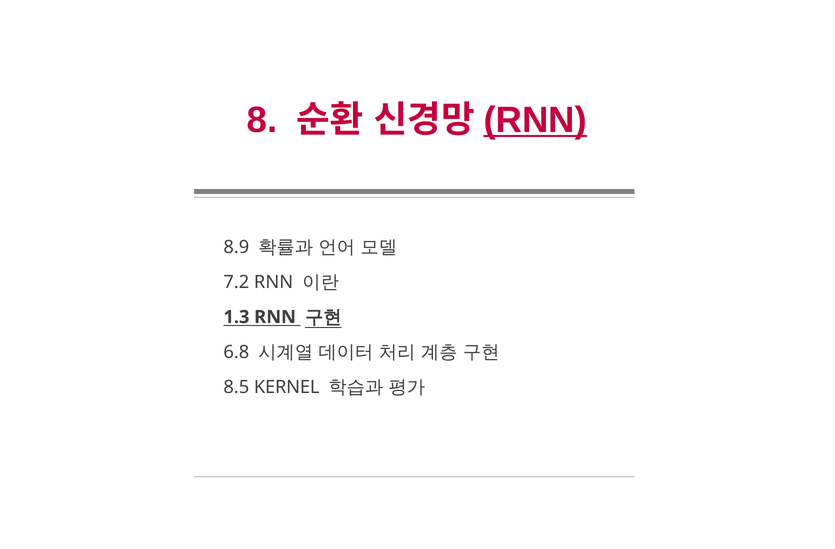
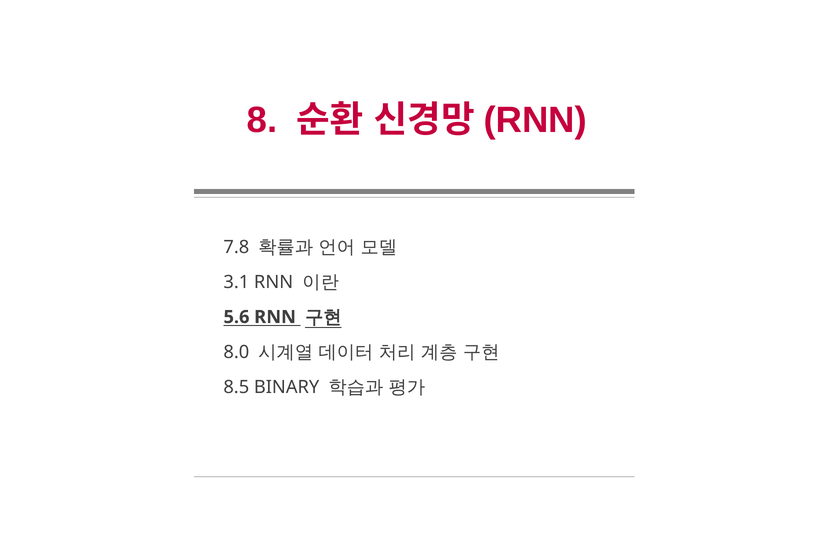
RNN at (535, 120) underline: present -> none
8.9: 8.9 -> 7.8
7.2: 7.2 -> 3.1
1.3: 1.3 -> 5.6
6.8: 6.8 -> 8.0
KERNEL: KERNEL -> BINARY
